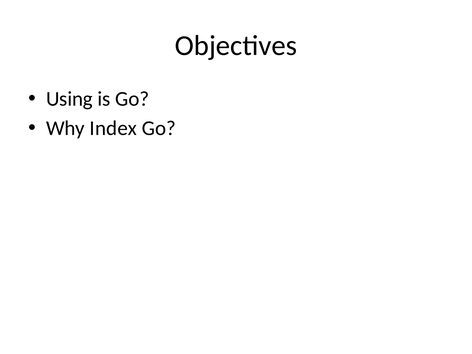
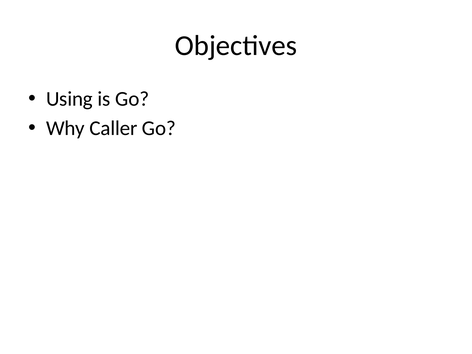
Index: Index -> Caller
